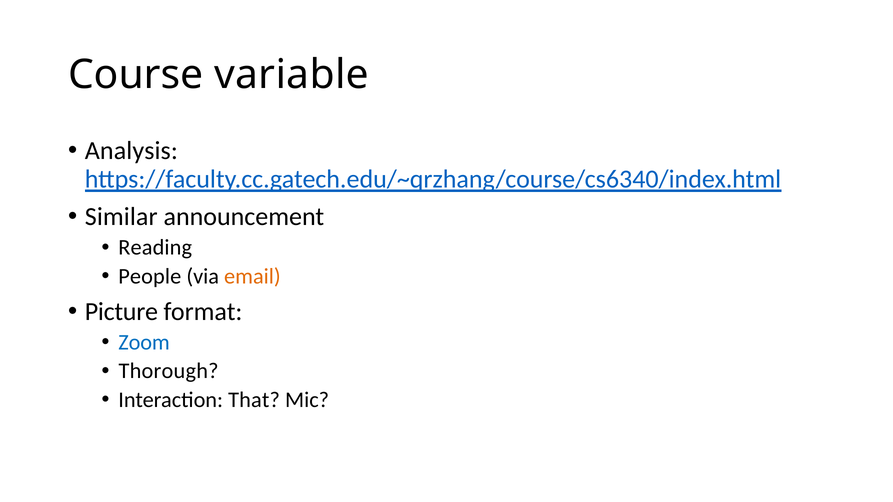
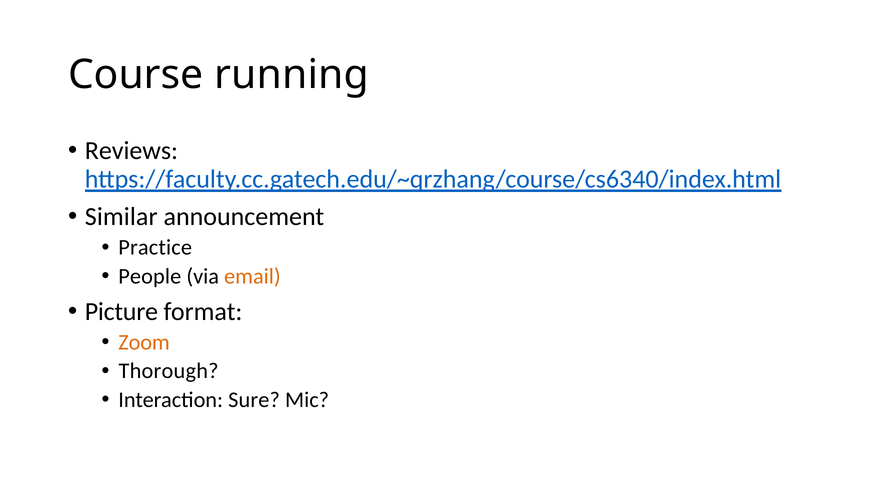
variable: variable -> running
Analysis: Analysis -> Reviews
Reading: Reading -> Practice
Zoom colour: blue -> orange
That: That -> Sure
